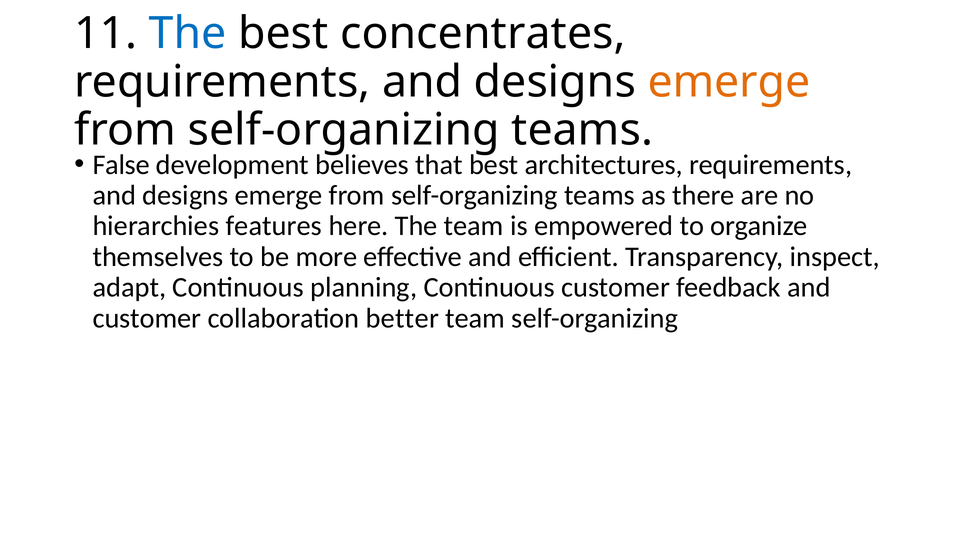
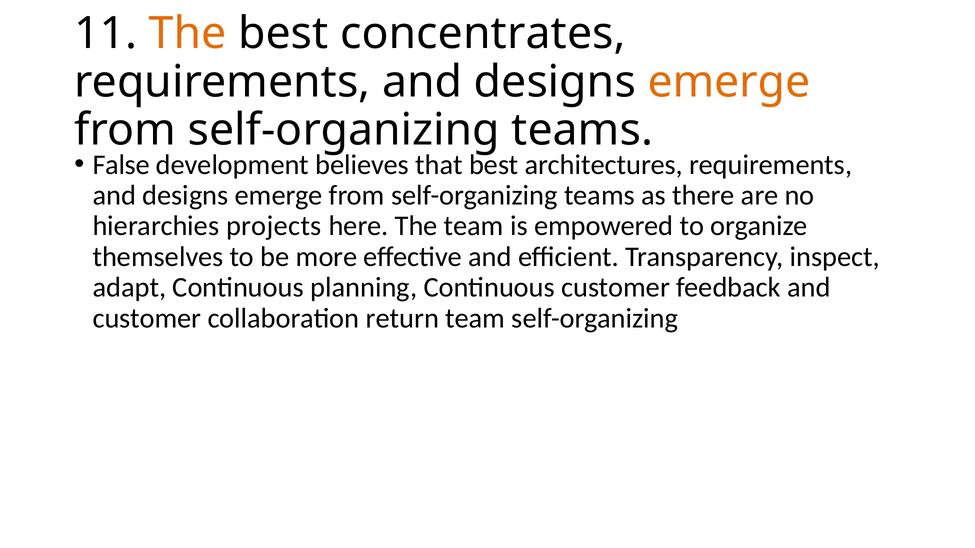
The at (188, 34) colour: blue -> orange
features: features -> projects
better: better -> return
